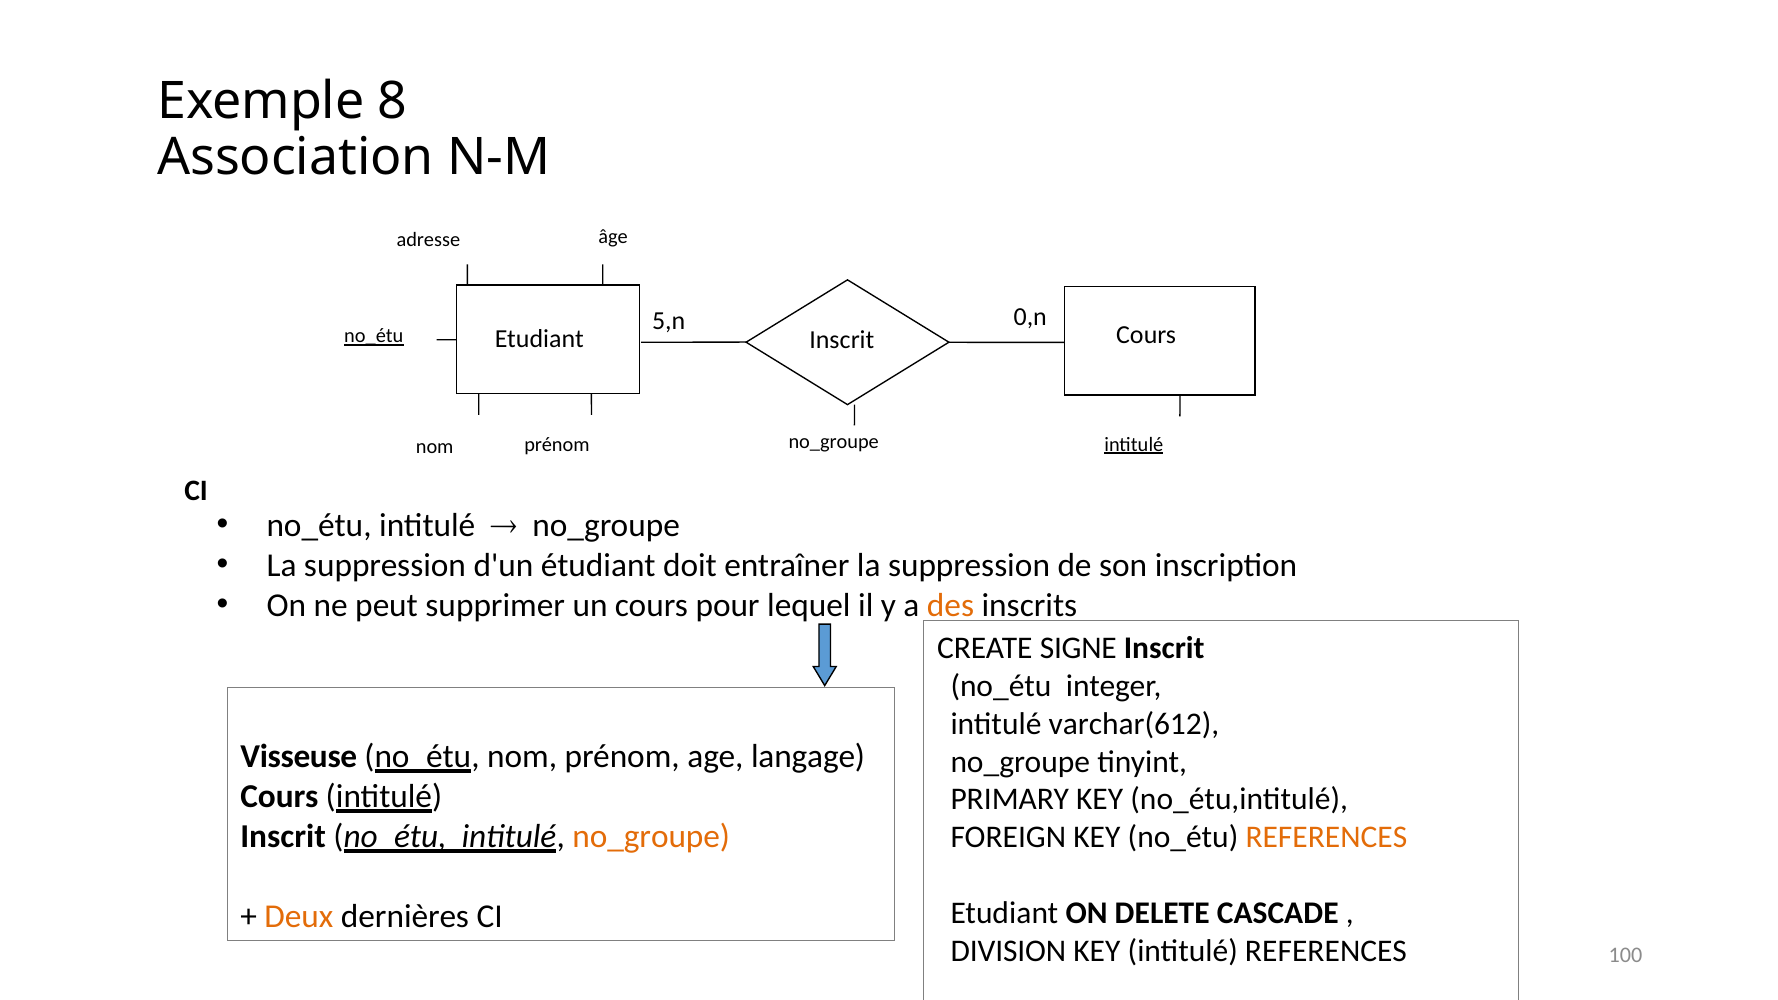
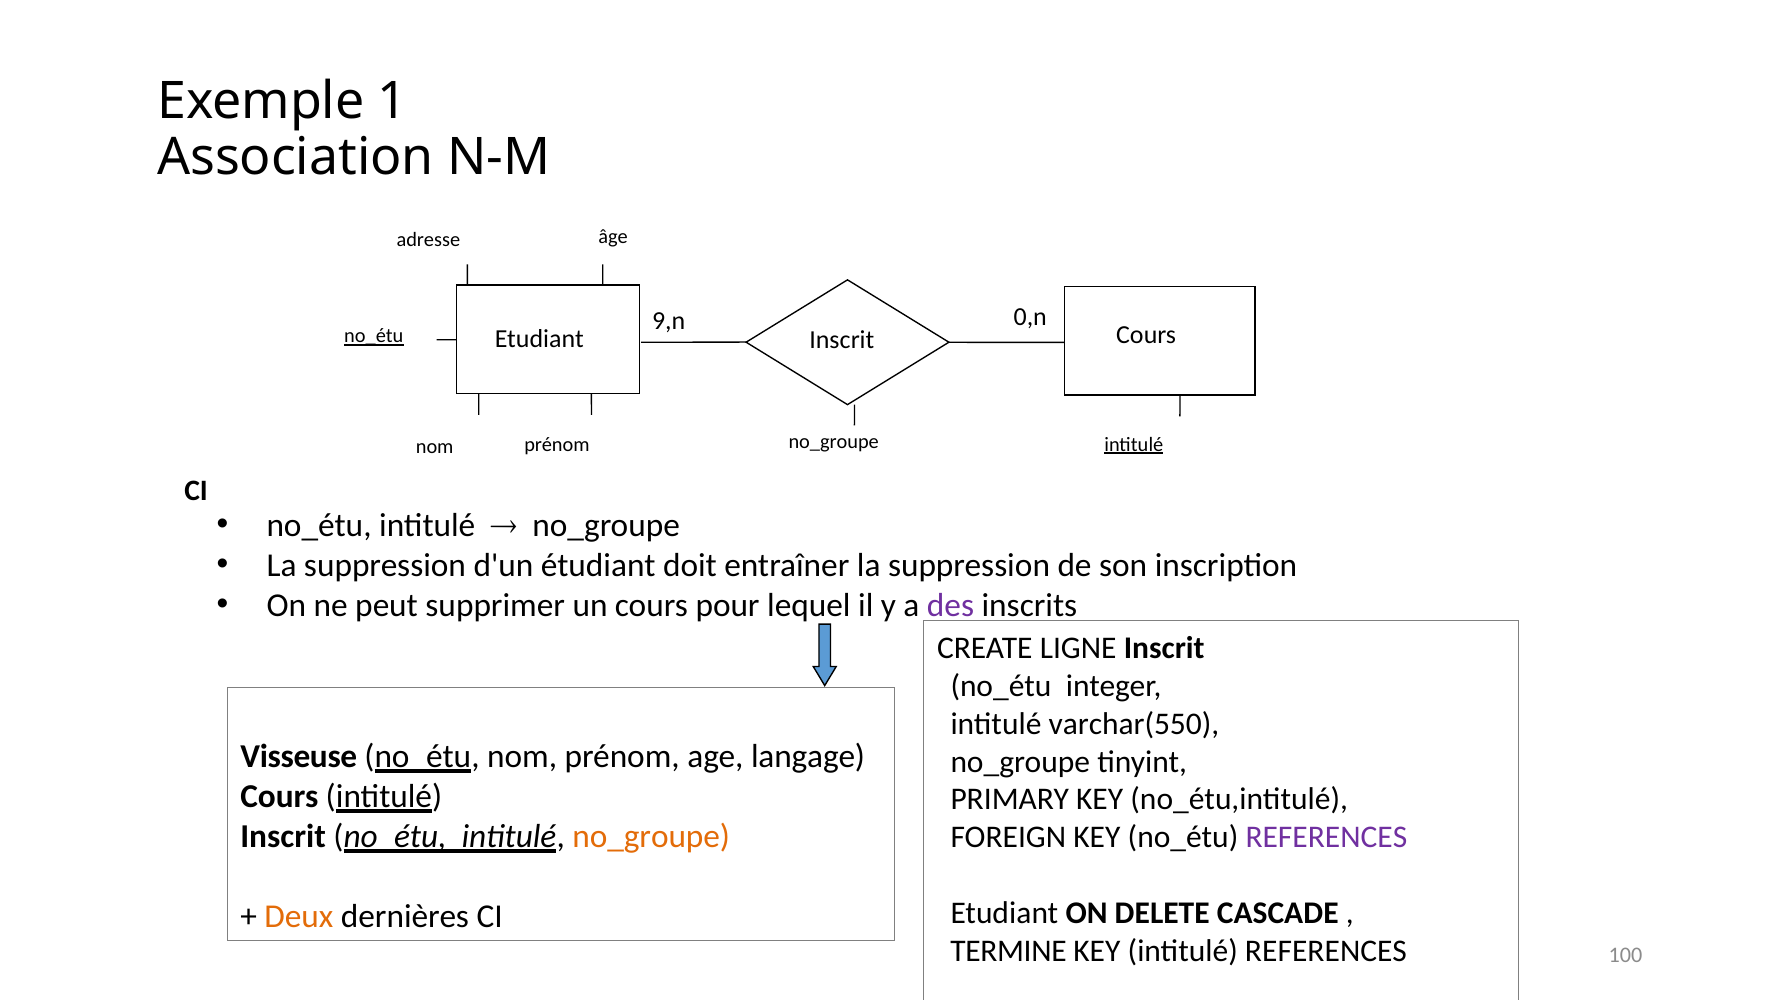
8: 8 -> 1
5,n: 5,n -> 9,n
des colour: orange -> purple
SIGNE: SIGNE -> LIGNE
varchar(612: varchar(612 -> varchar(550
REFERENCES at (1326, 837) colour: orange -> purple
DIVISION: DIVISION -> TERMINE
